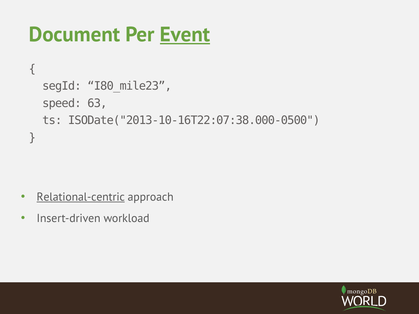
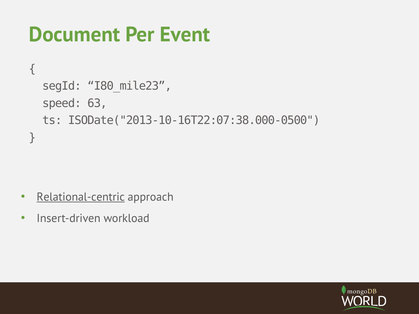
Event underline: present -> none
